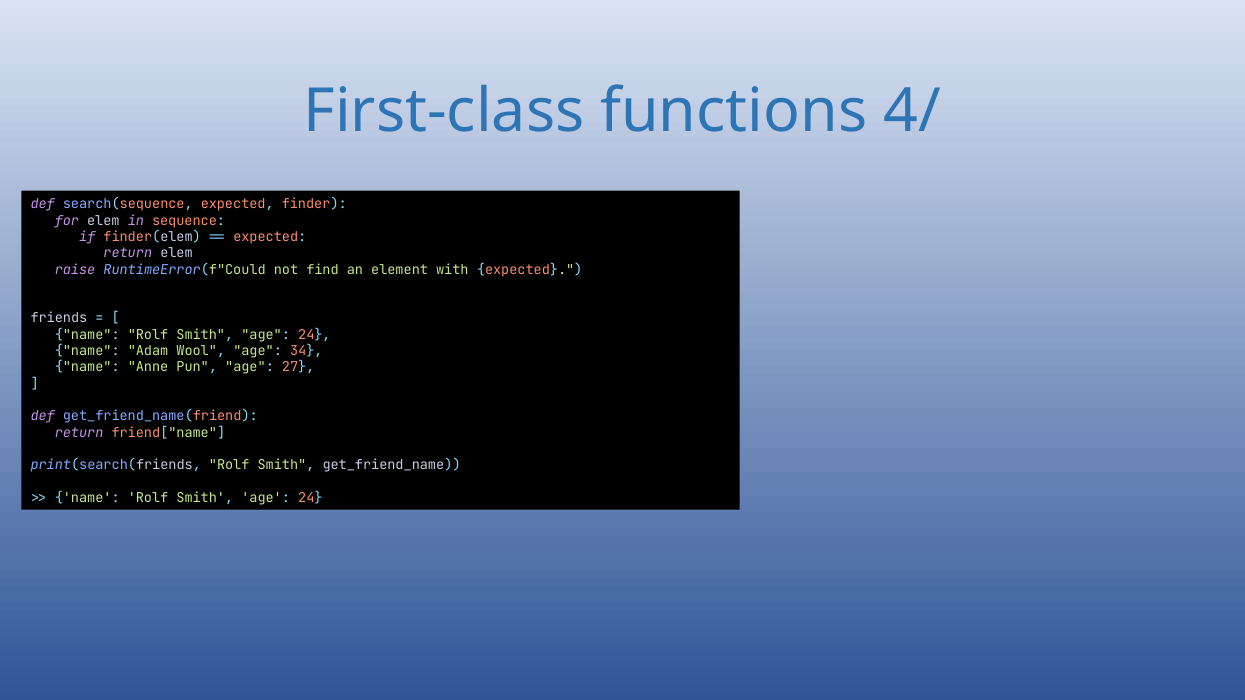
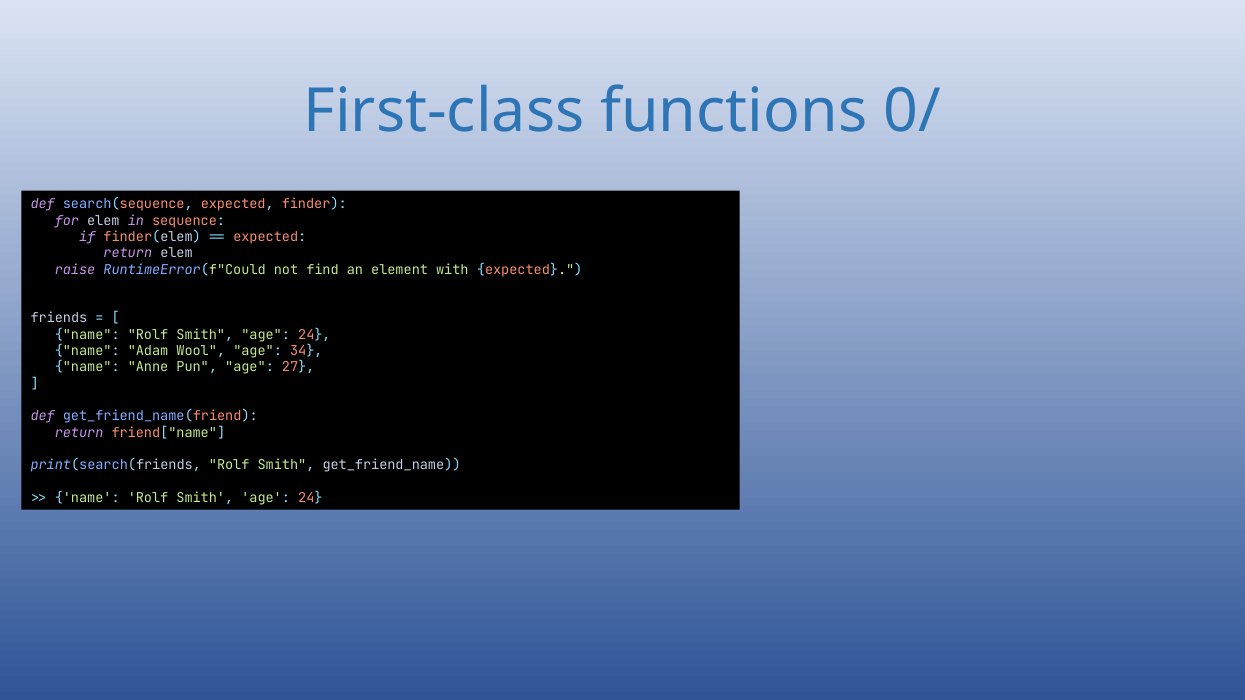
4/: 4/ -> 0/
